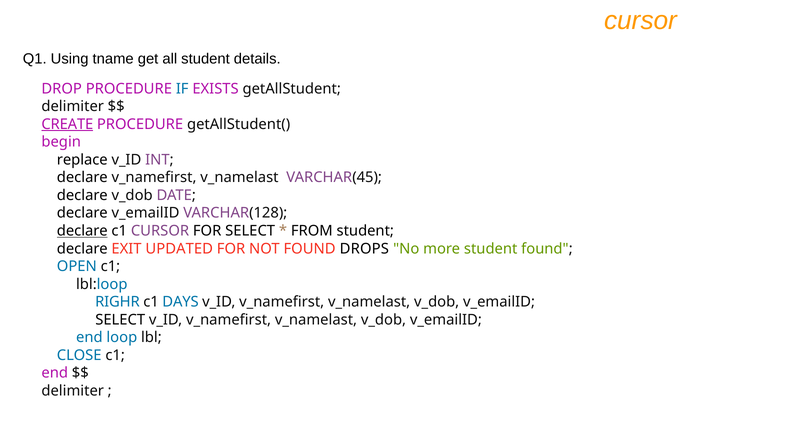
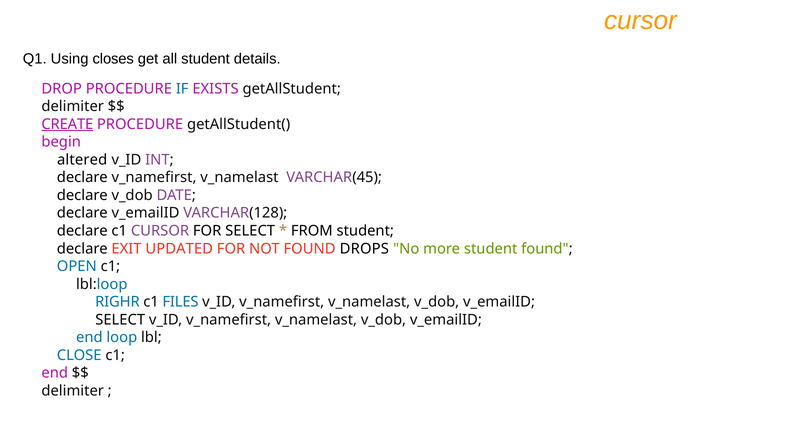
tname: tname -> closes
replace: replace -> altered
declare at (82, 231) underline: present -> none
DAYS: DAYS -> FILES
